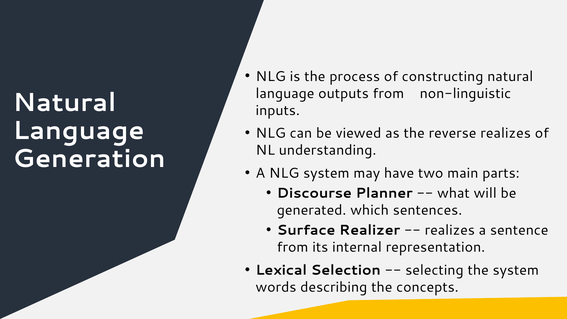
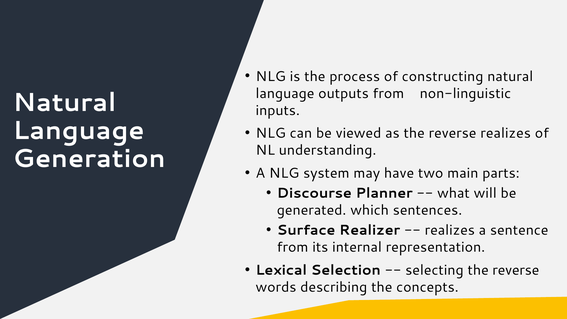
selecting the system: system -> reverse
